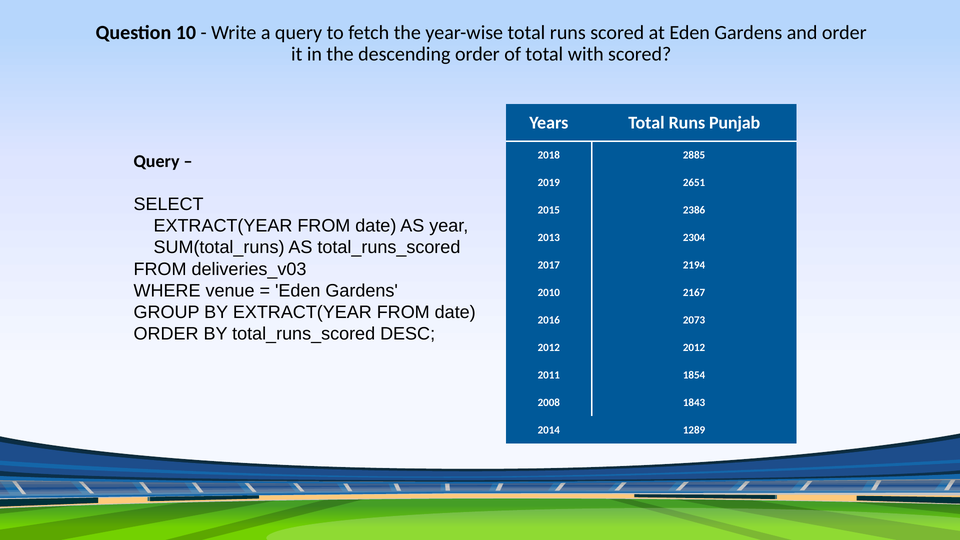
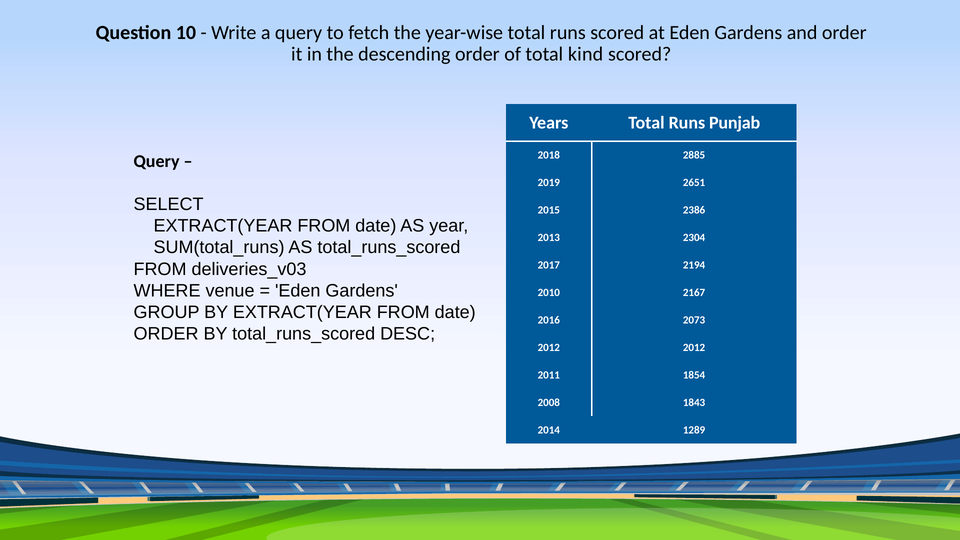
with: with -> kind
